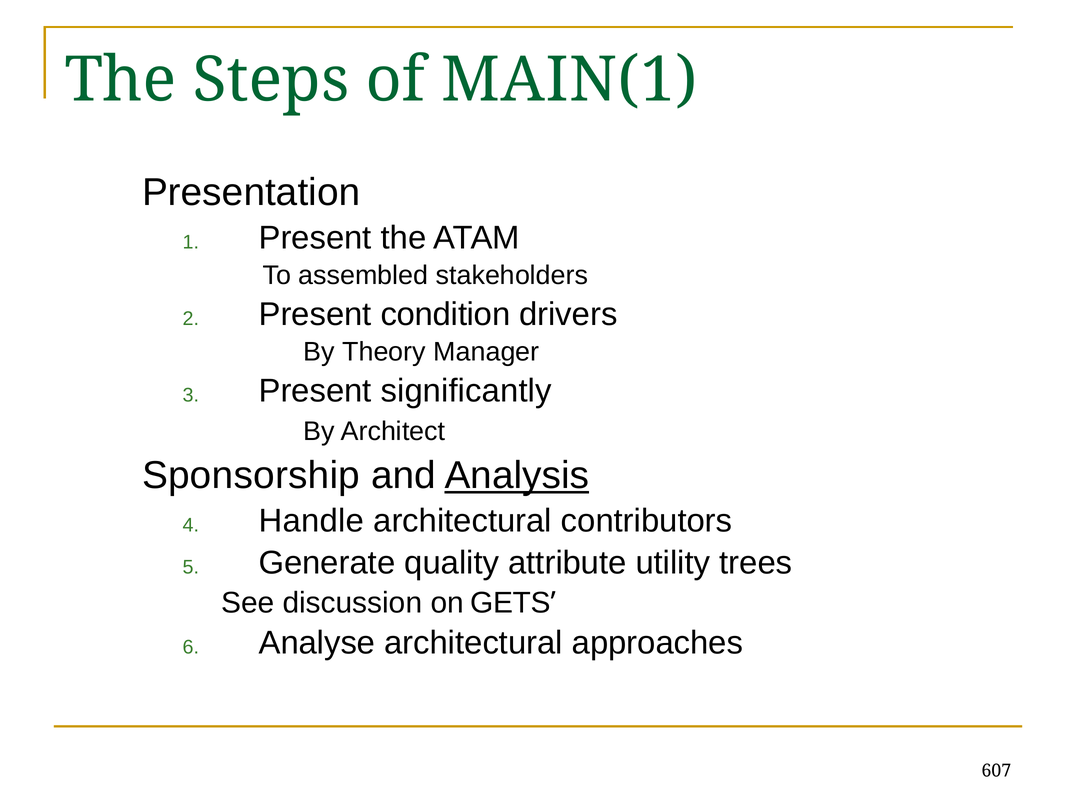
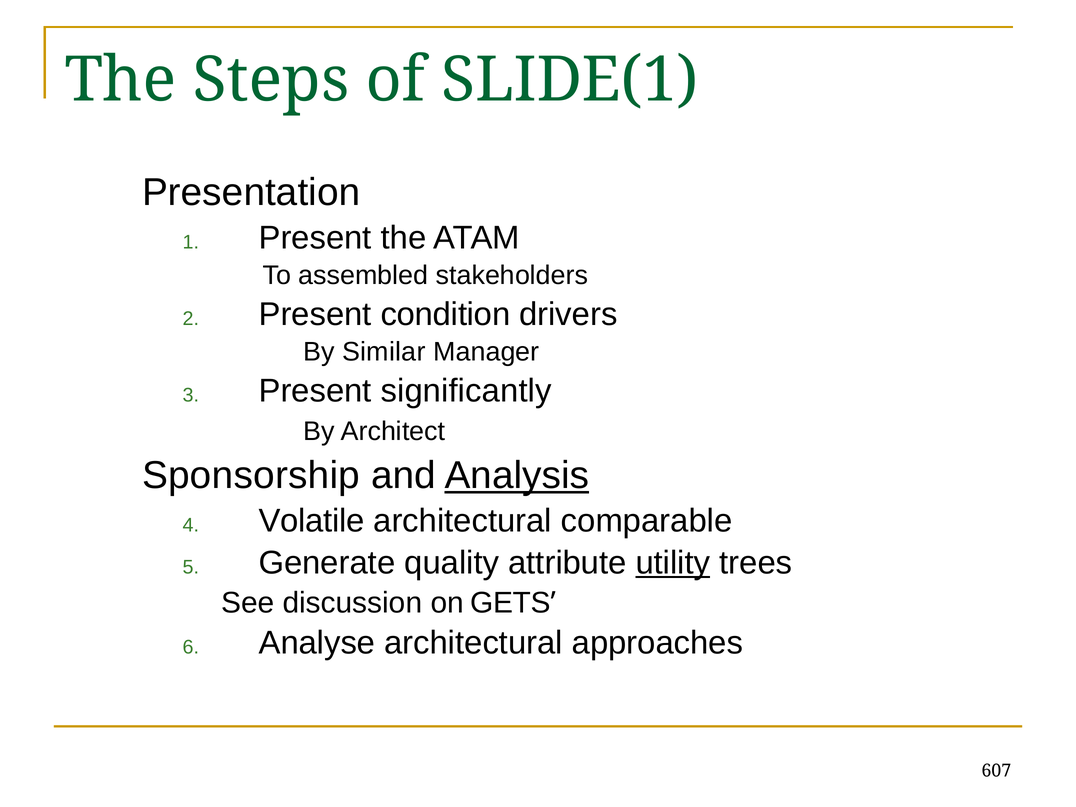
MAIN(1: MAIN(1 -> SLIDE(1
Theory: Theory -> Similar
Handle: Handle -> Volatile
contributors: contributors -> comparable
utility underline: none -> present
